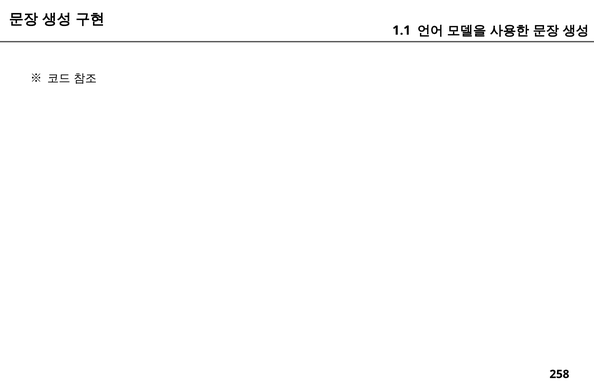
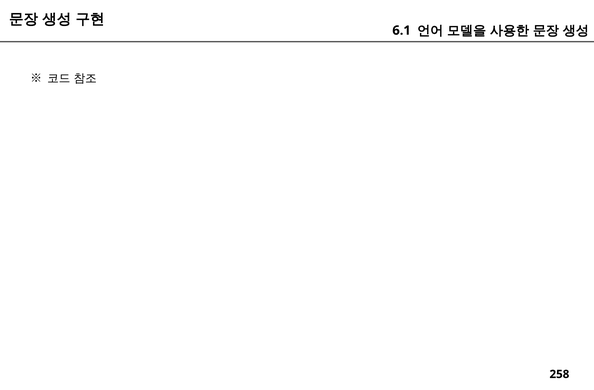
1.1: 1.1 -> 6.1
